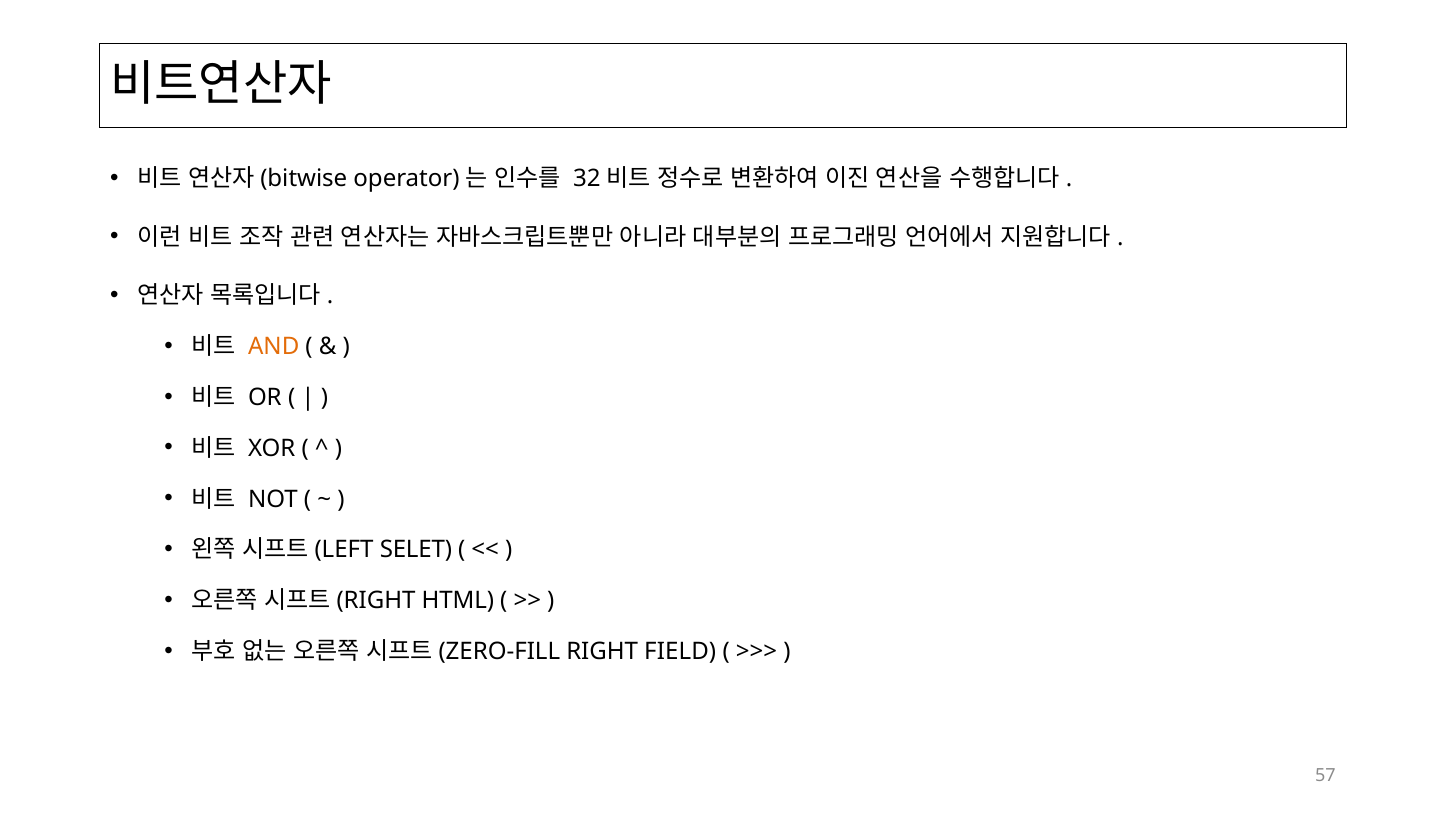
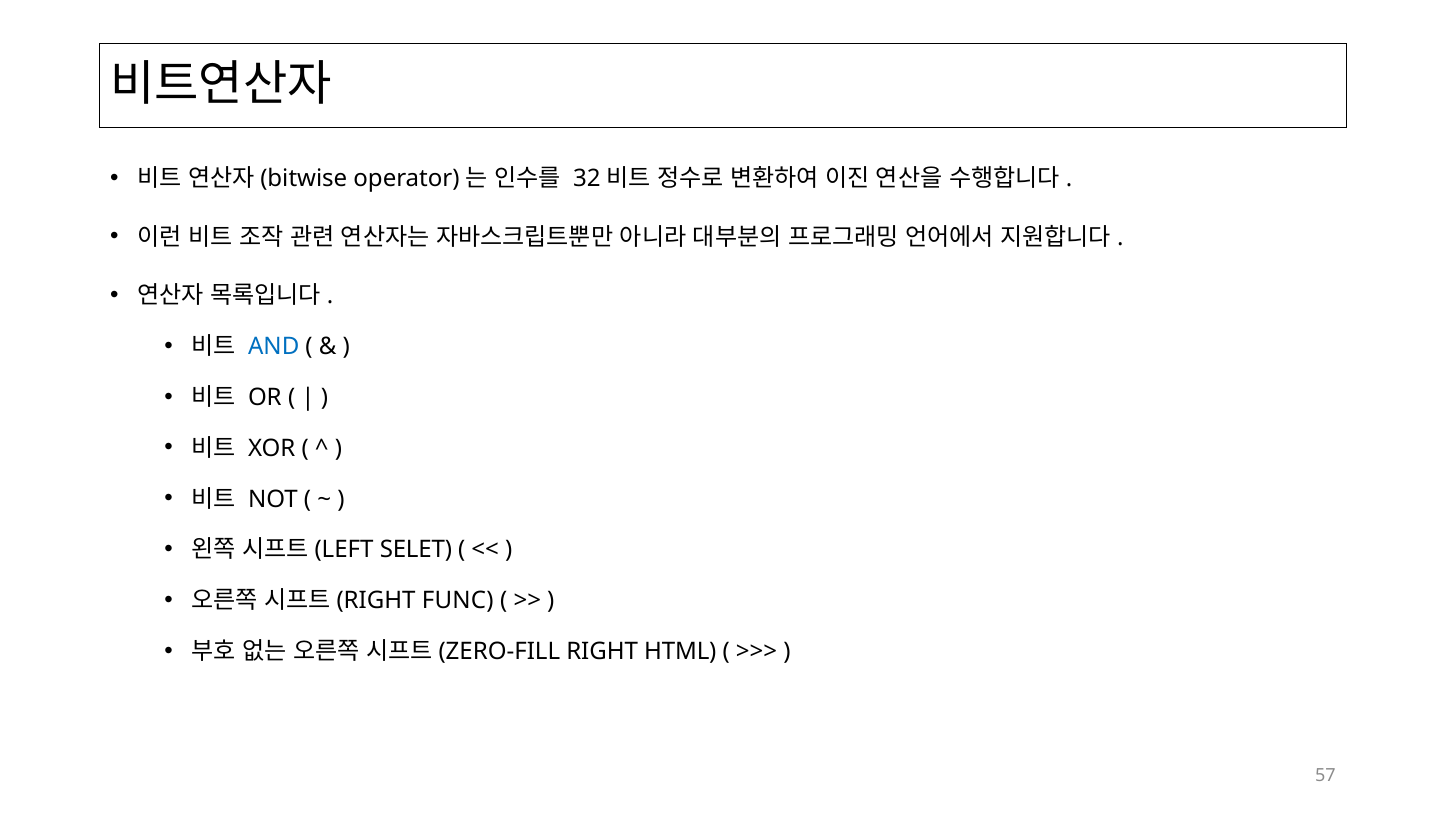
AND colour: orange -> blue
HTML: HTML -> FUNC
FIELD: FIELD -> HTML
